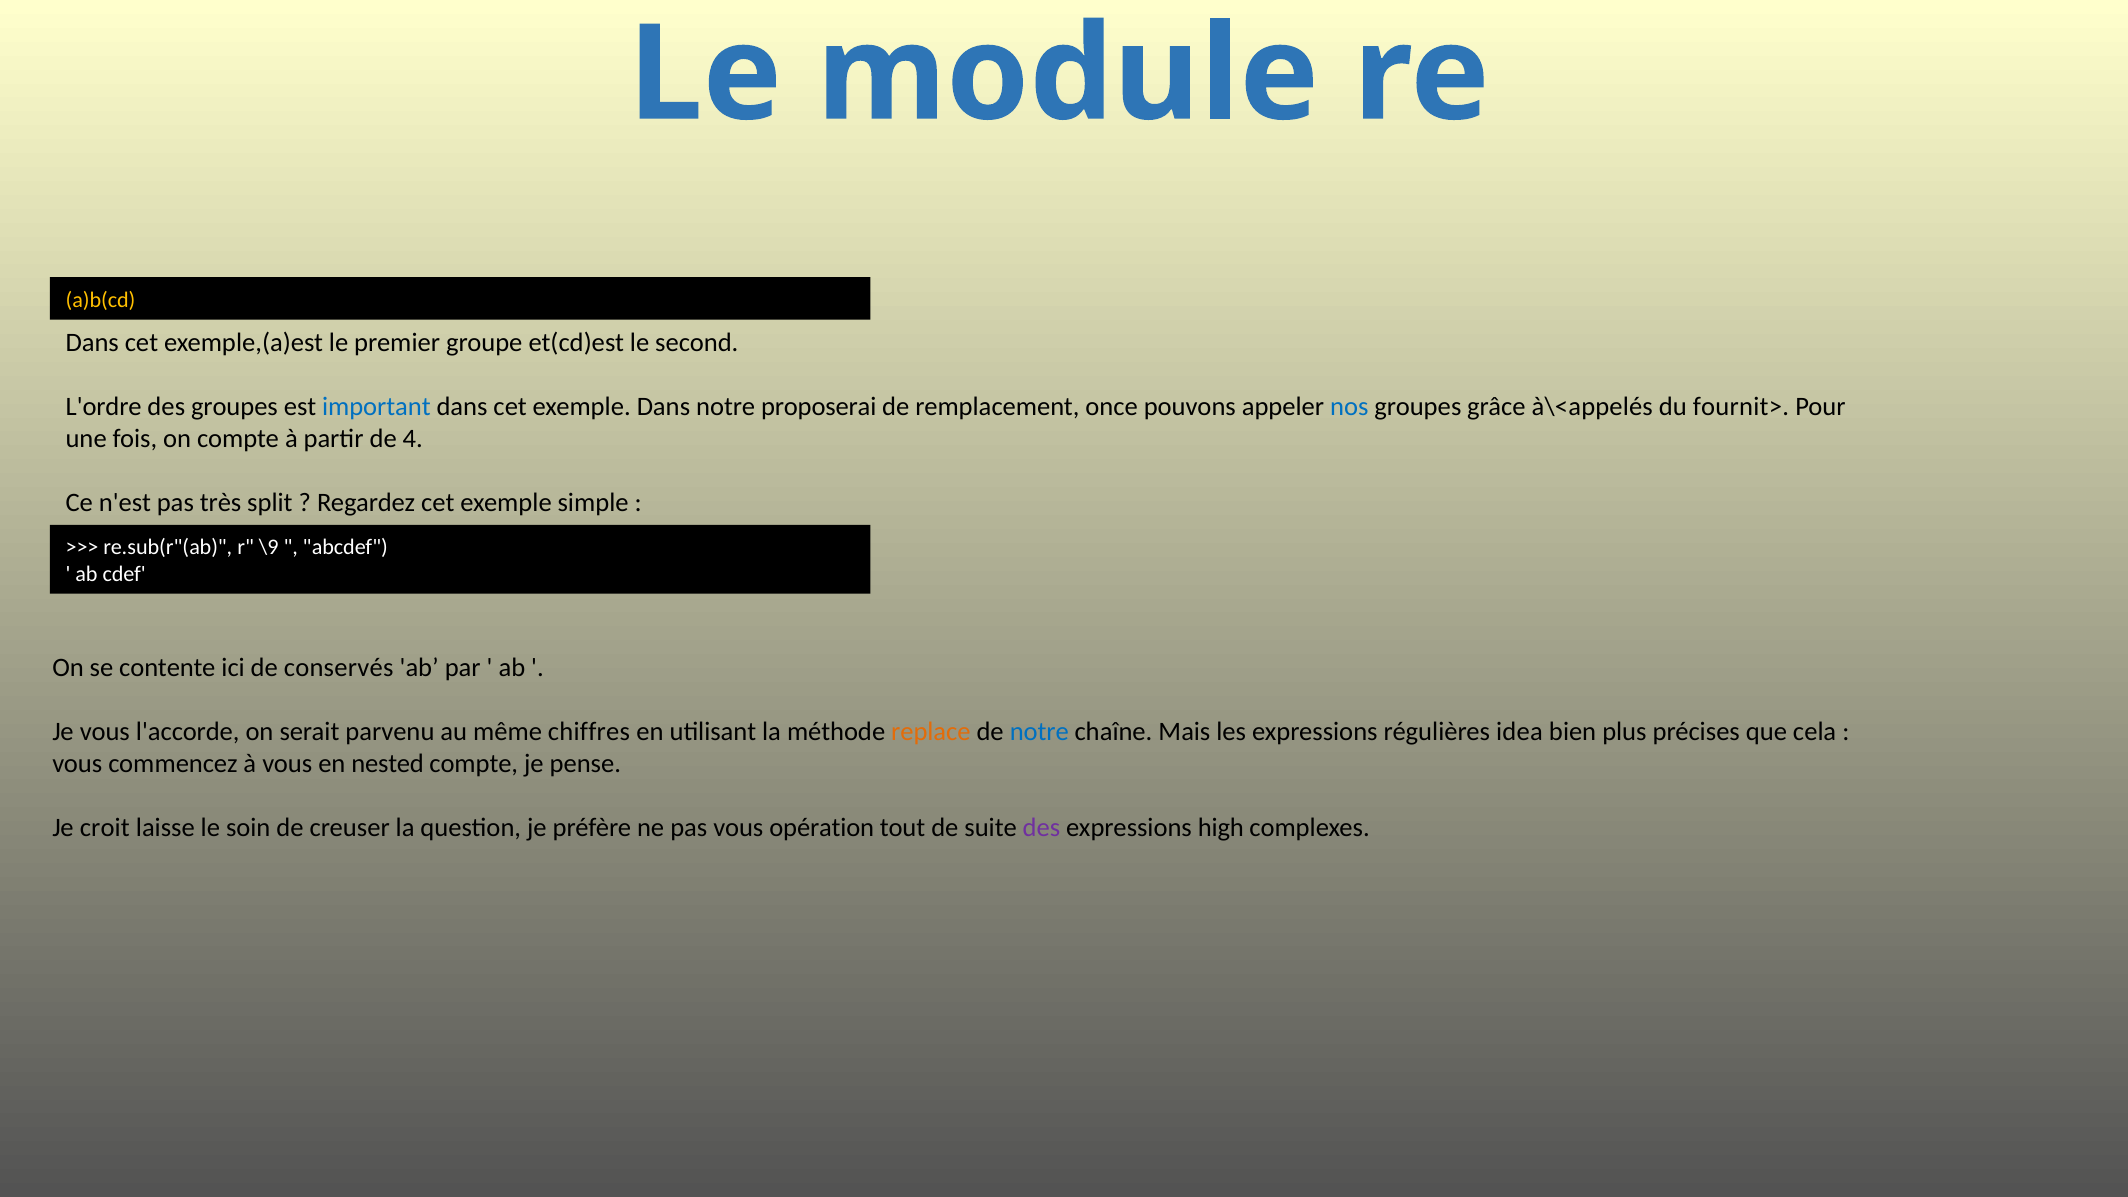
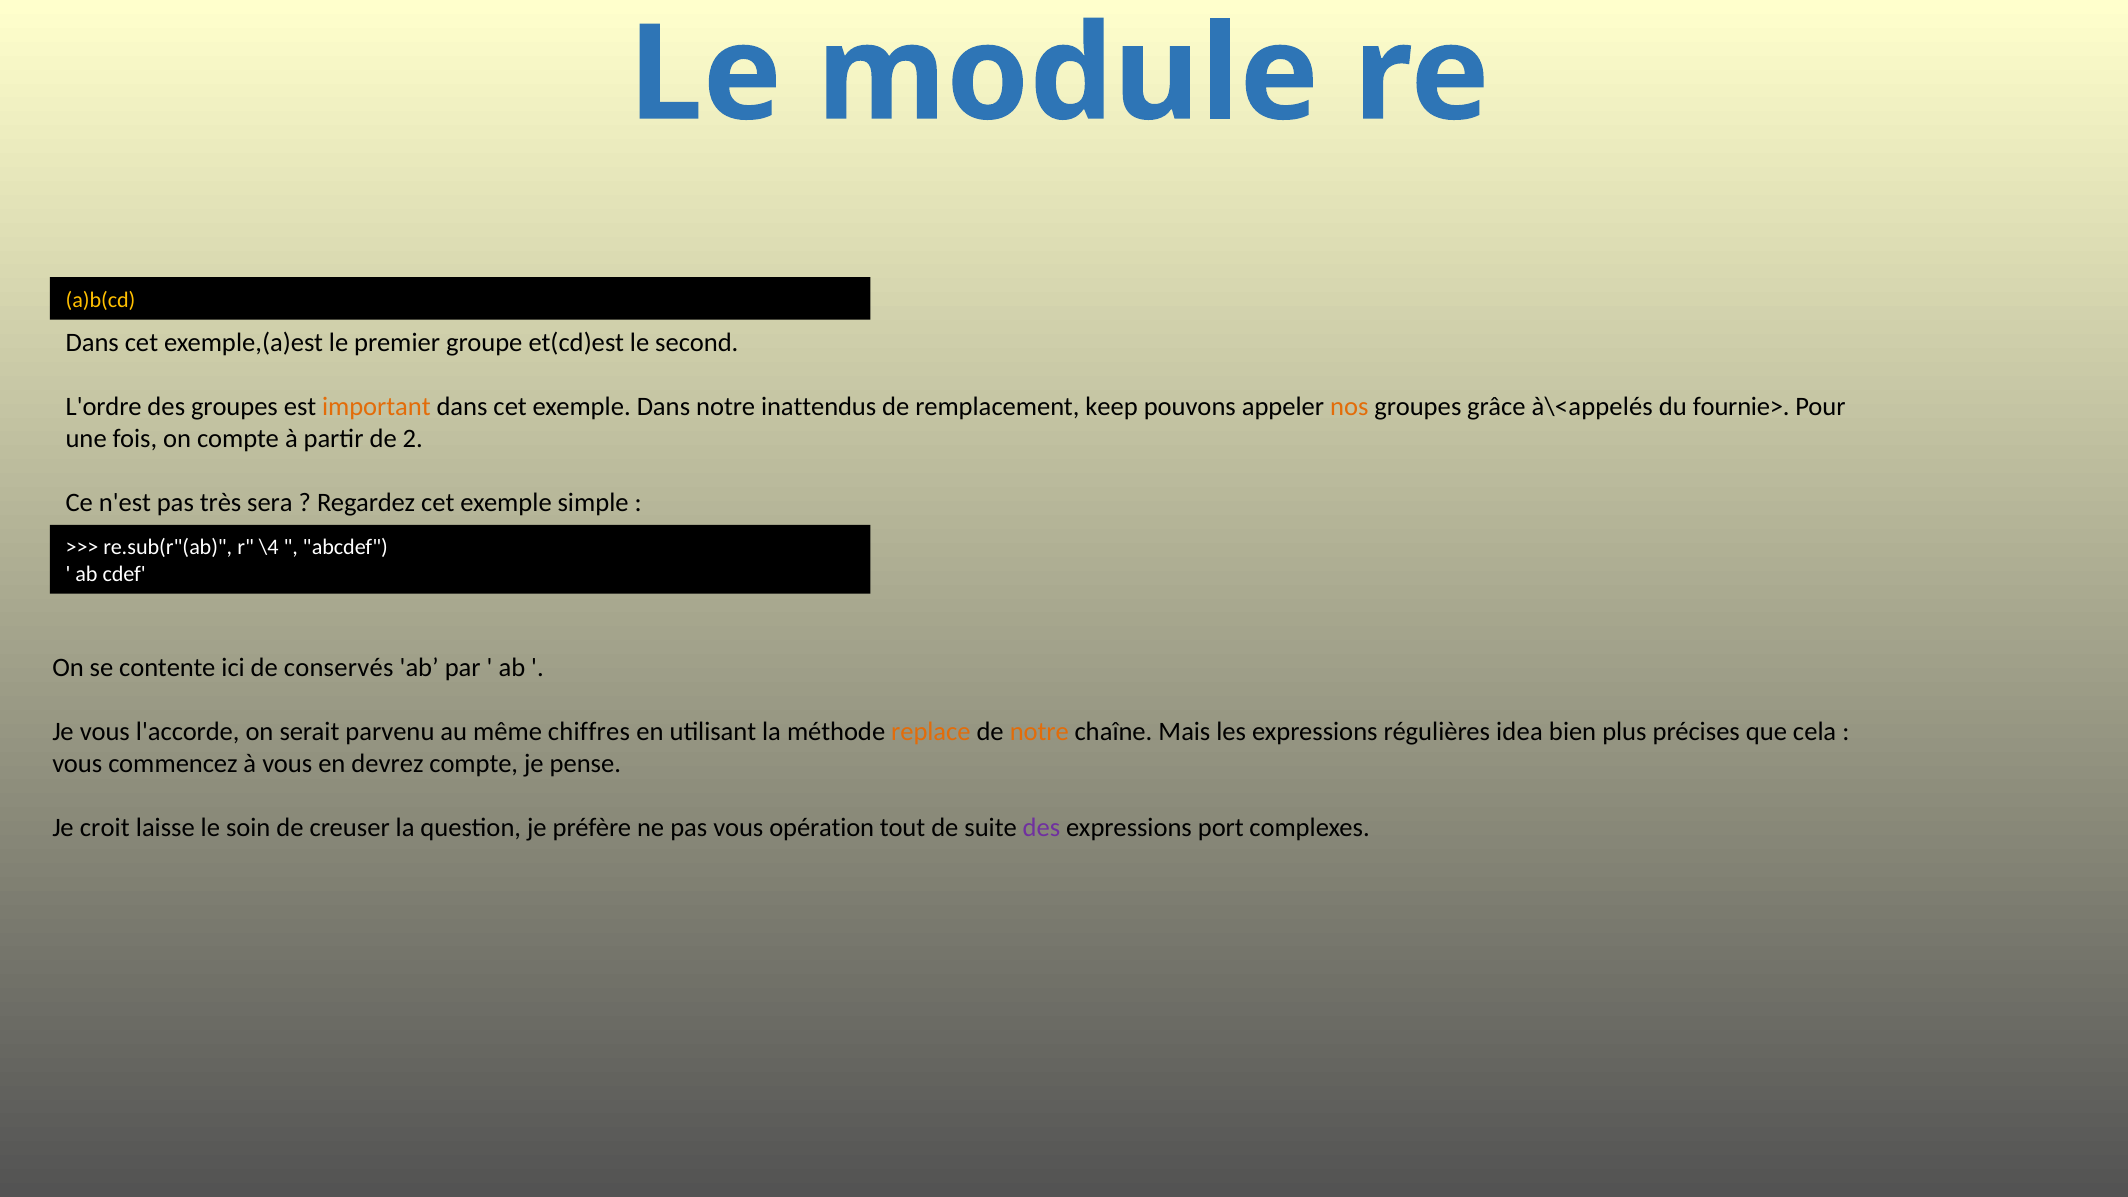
important colour: blue -> orange
proposerai: proposerai -> inattendus
once: once -> keep
nos colour: blue -> orange
fournit>: fournit> -> fournie>
4: 4 -> 2
split: split -> sera
\9: \9 -> \4
notre at (1039, 732) colour: blue -> orange
nested: nested -> devrez
high: high -> port
